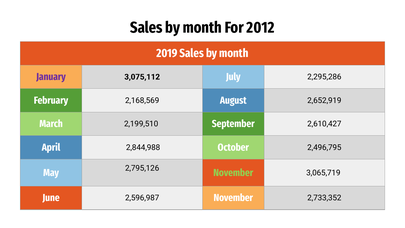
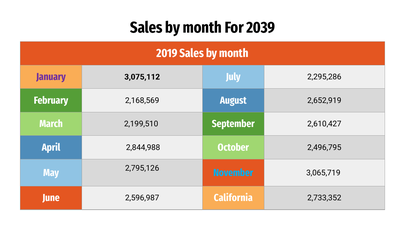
2012: 2012 -> 2039
November at (233, 173) colour: light green -> light blue
2,596,987 November: November -> California
